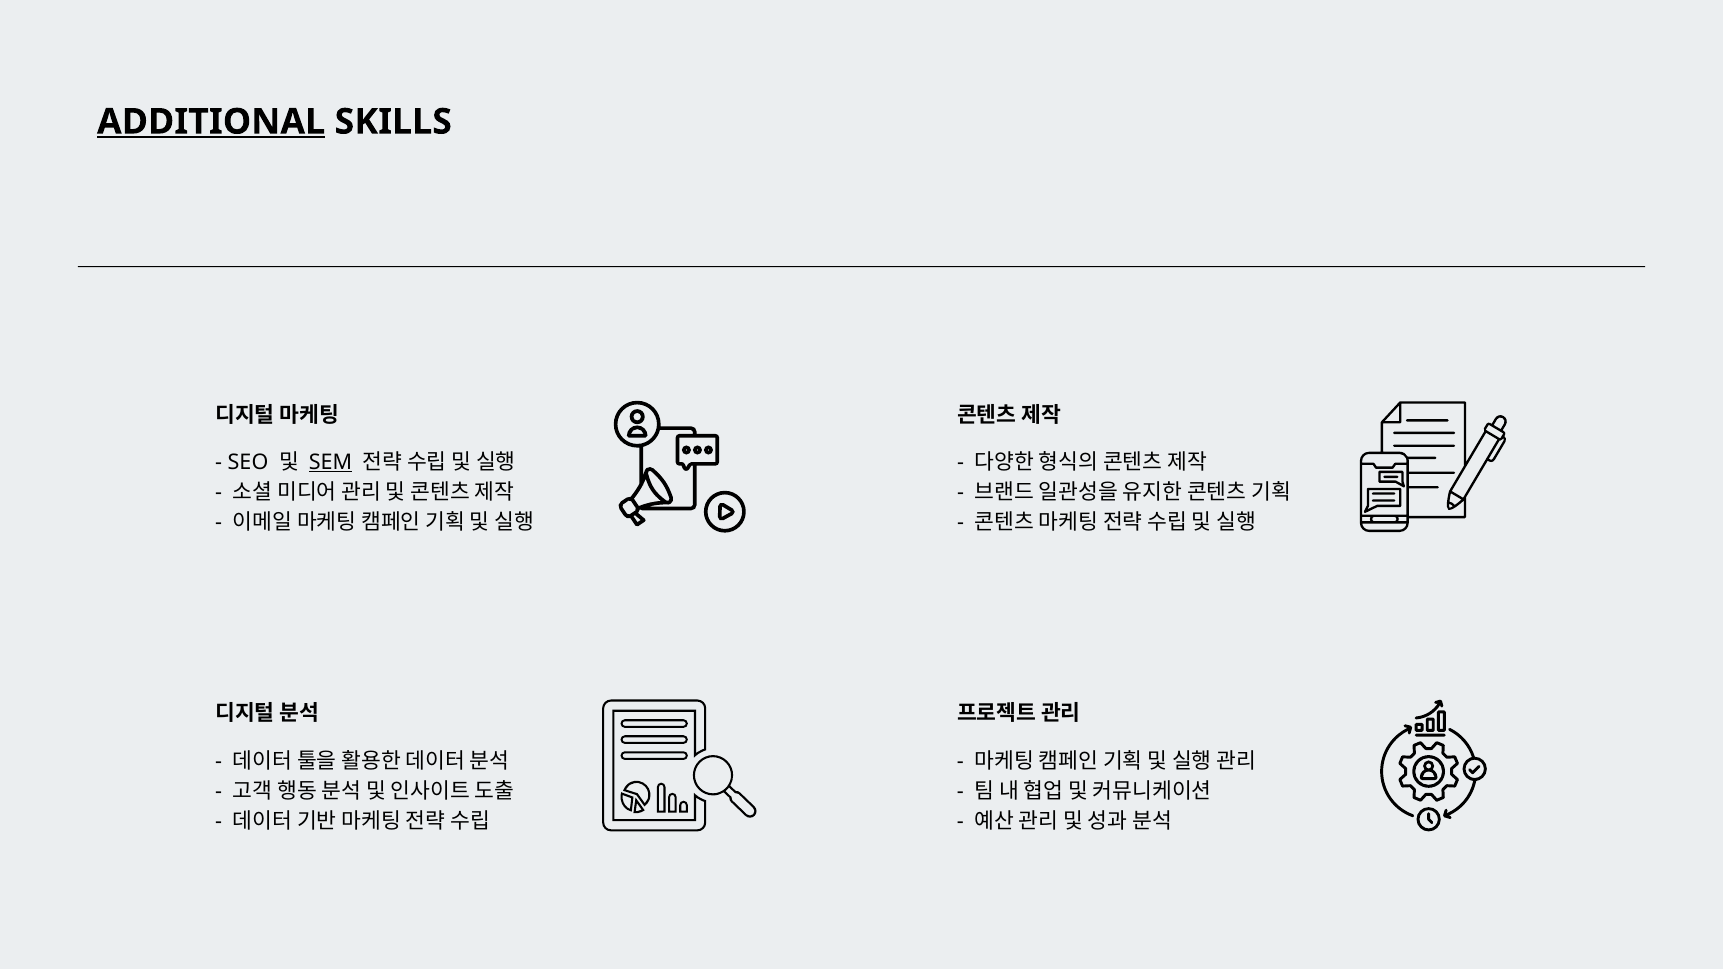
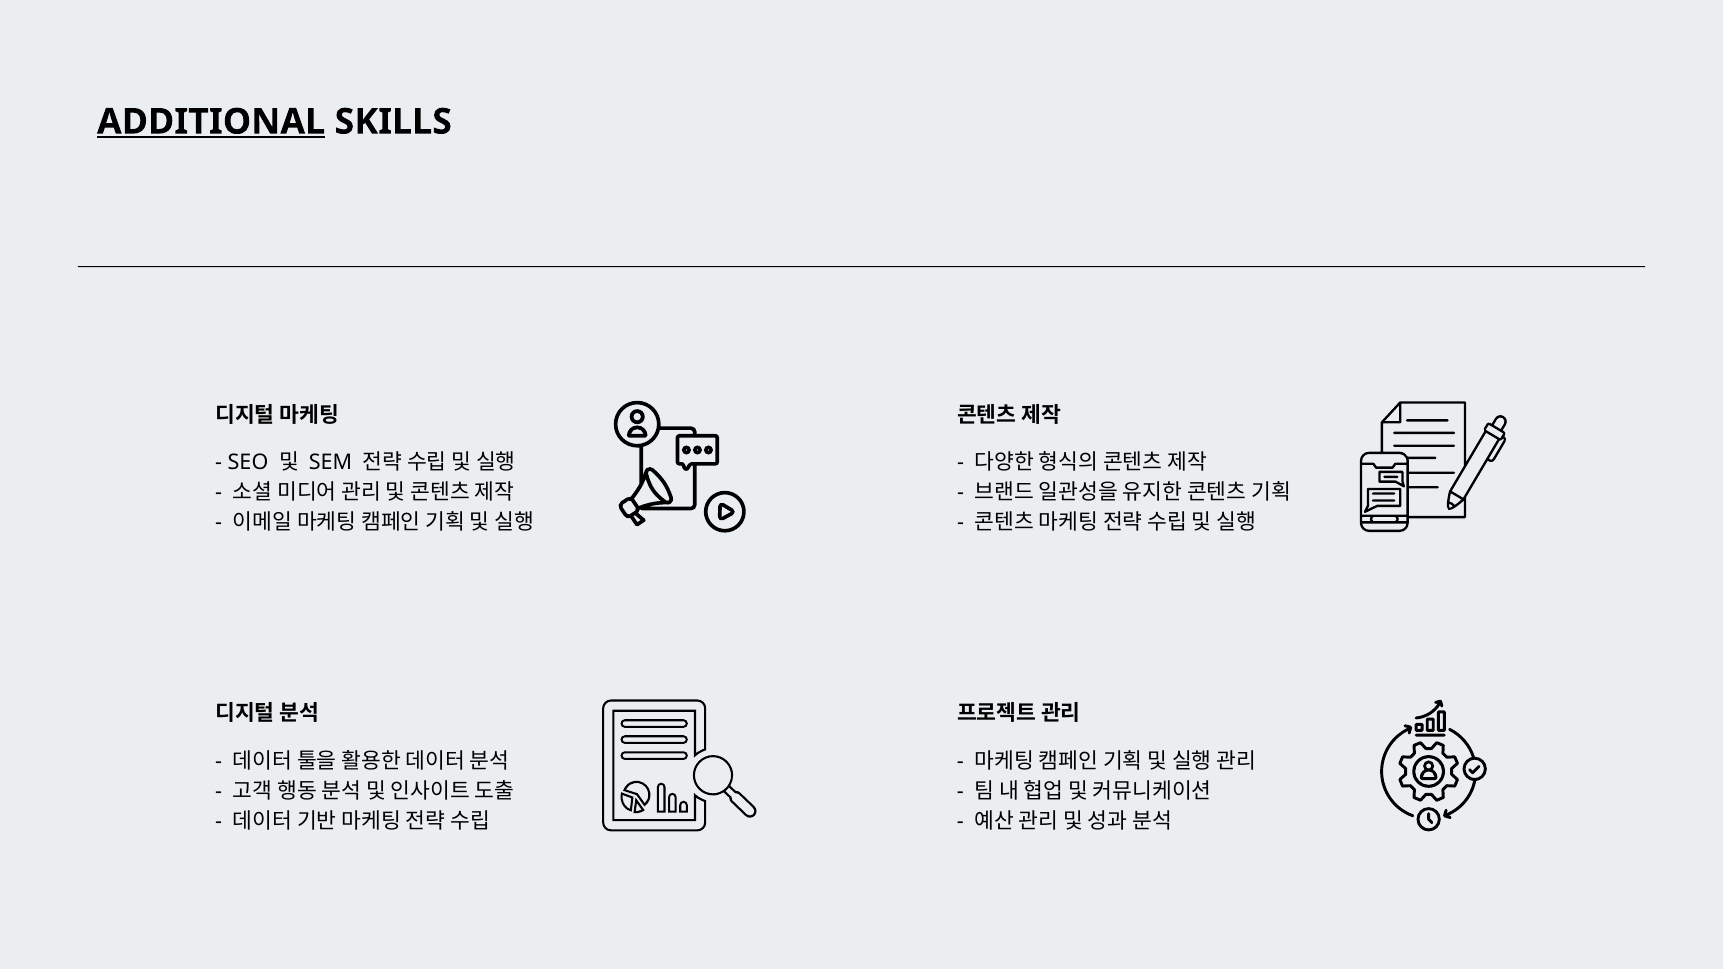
SEM underline: present -> none
